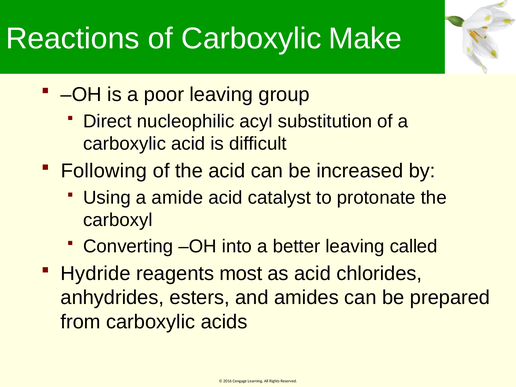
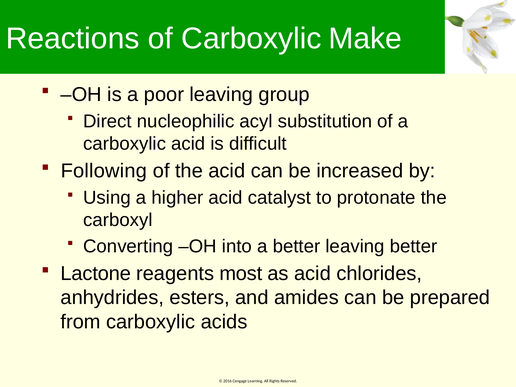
amide: amide -> higher
leaving called: called -> better
Hydride: Hydride -> Lactone
